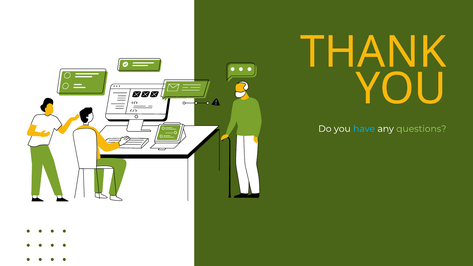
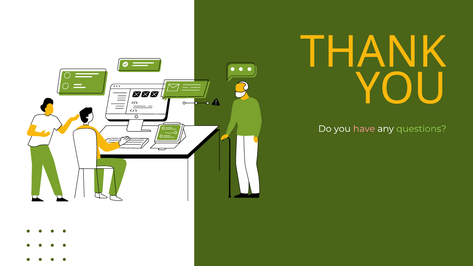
have colour: light blue -> pink
